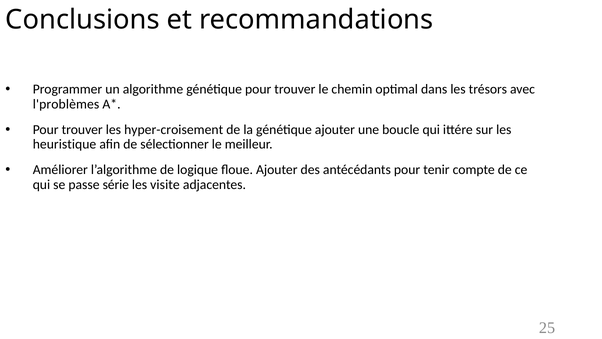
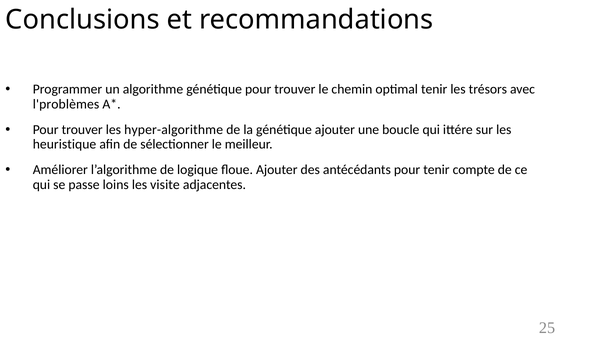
optimal dans: dans -> tenir
hyper-croisement: hyper-croisement -> hyper-algorithme
série: série -> loins
